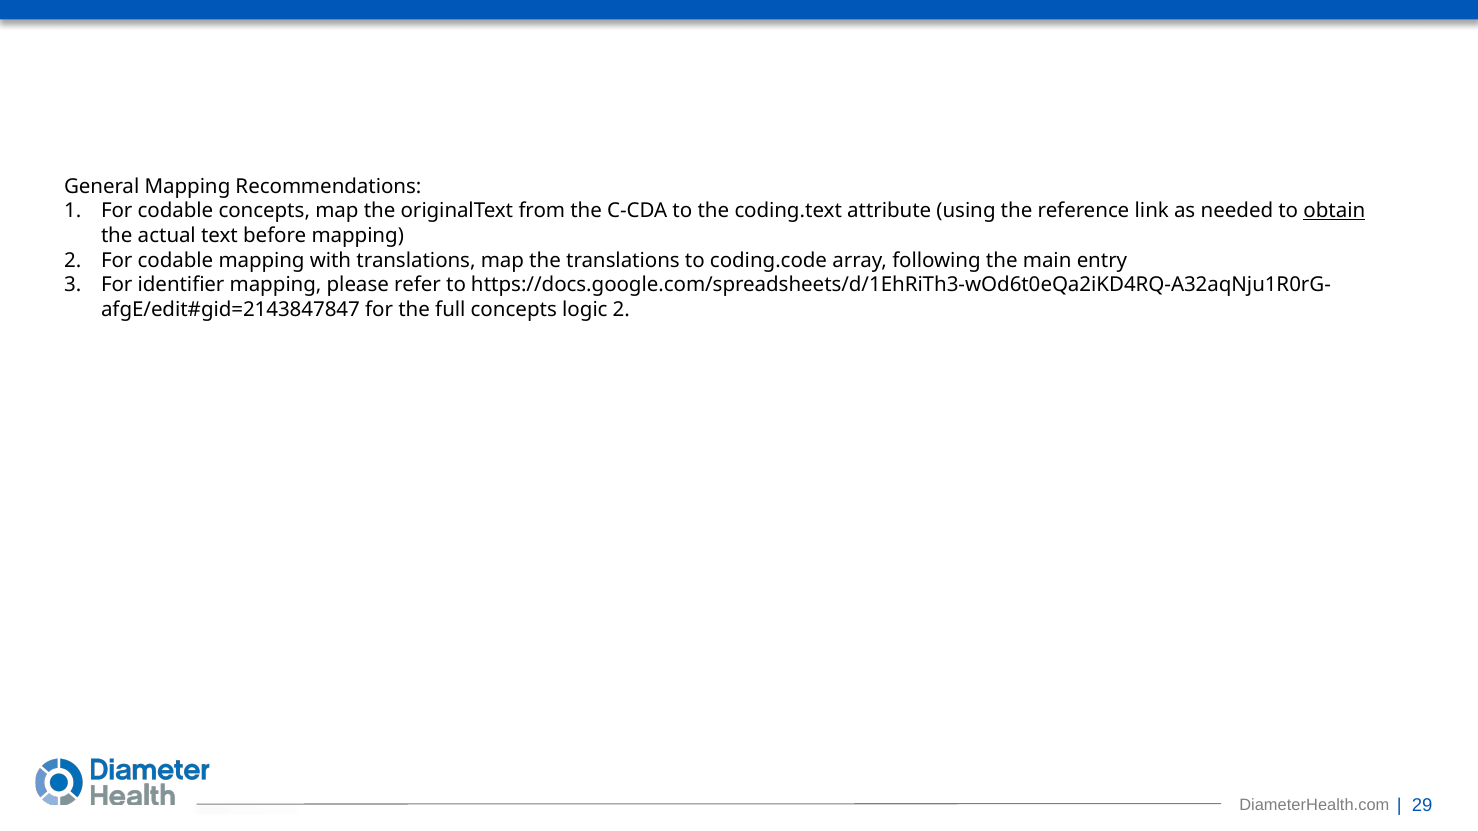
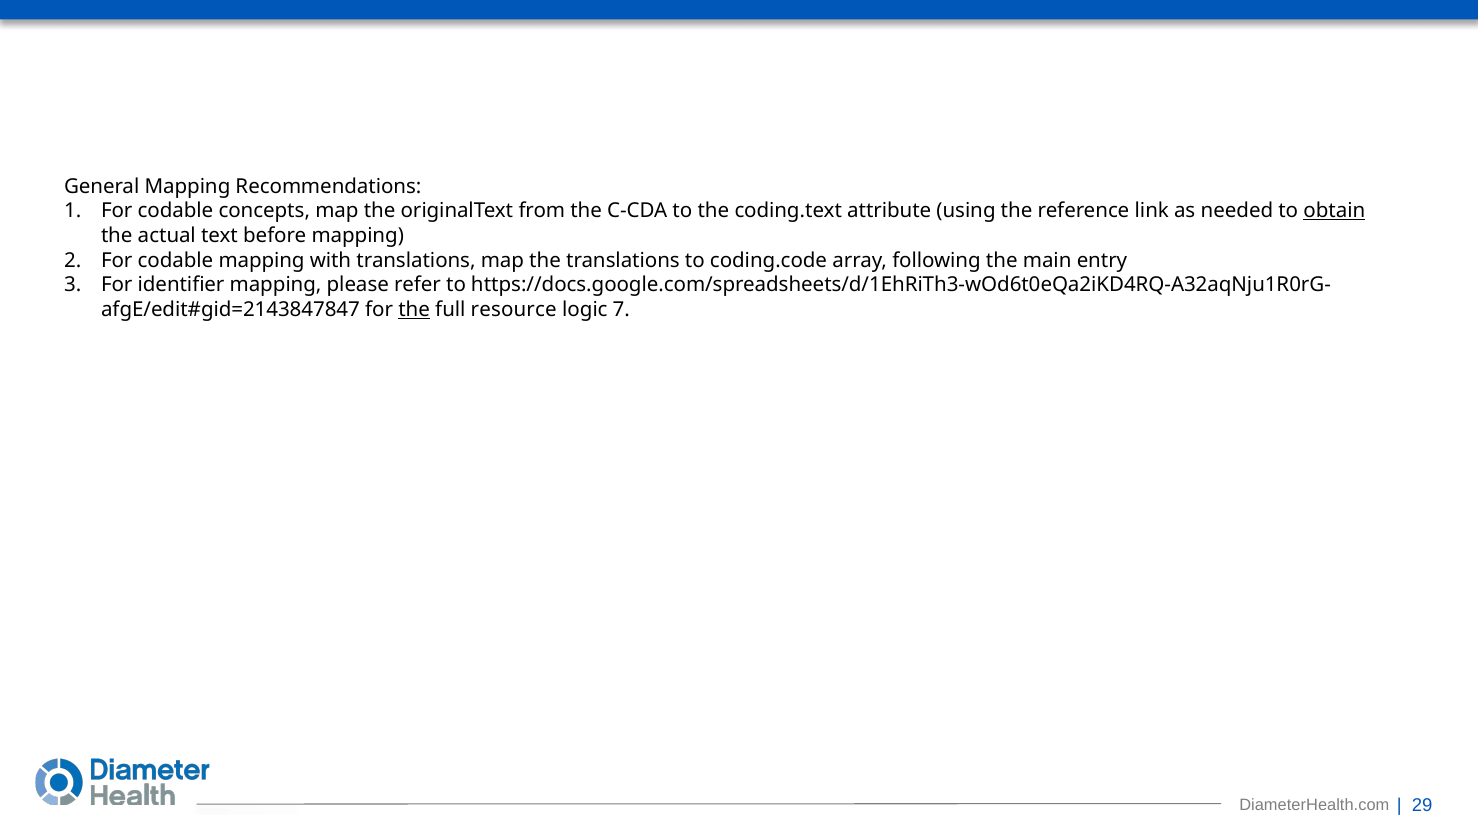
the at (414, 310) underline: none -> present
full concepts: concepts -> resource
logic 2: 2 -> 7
